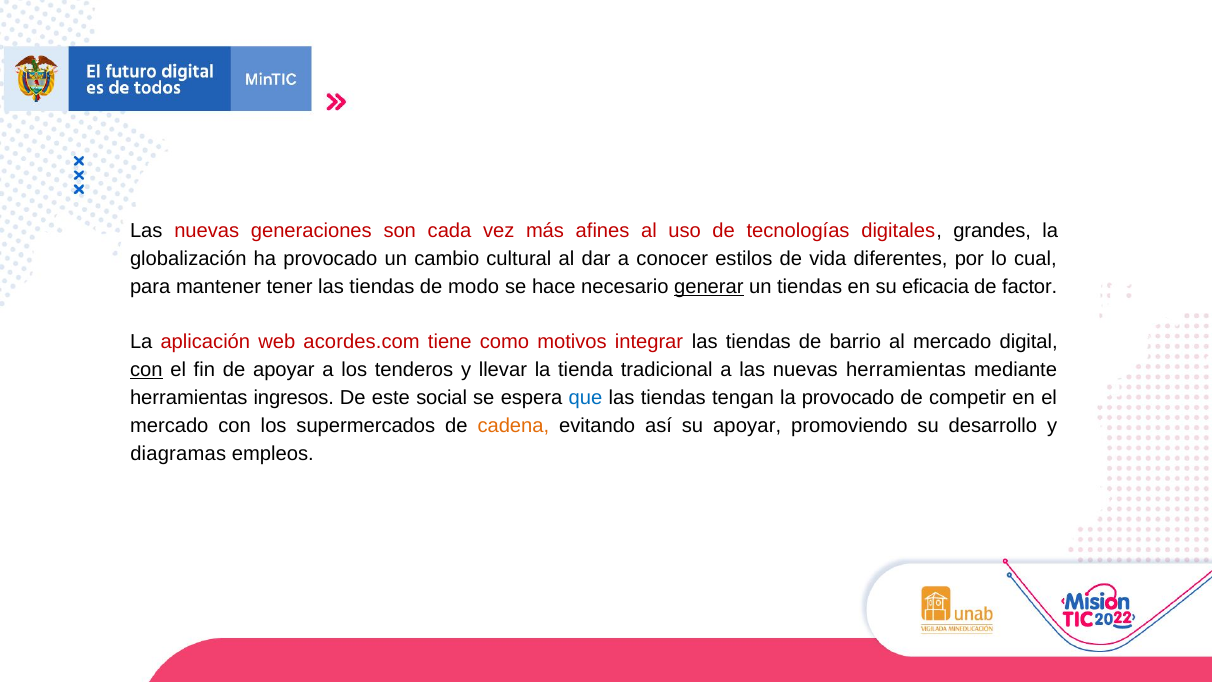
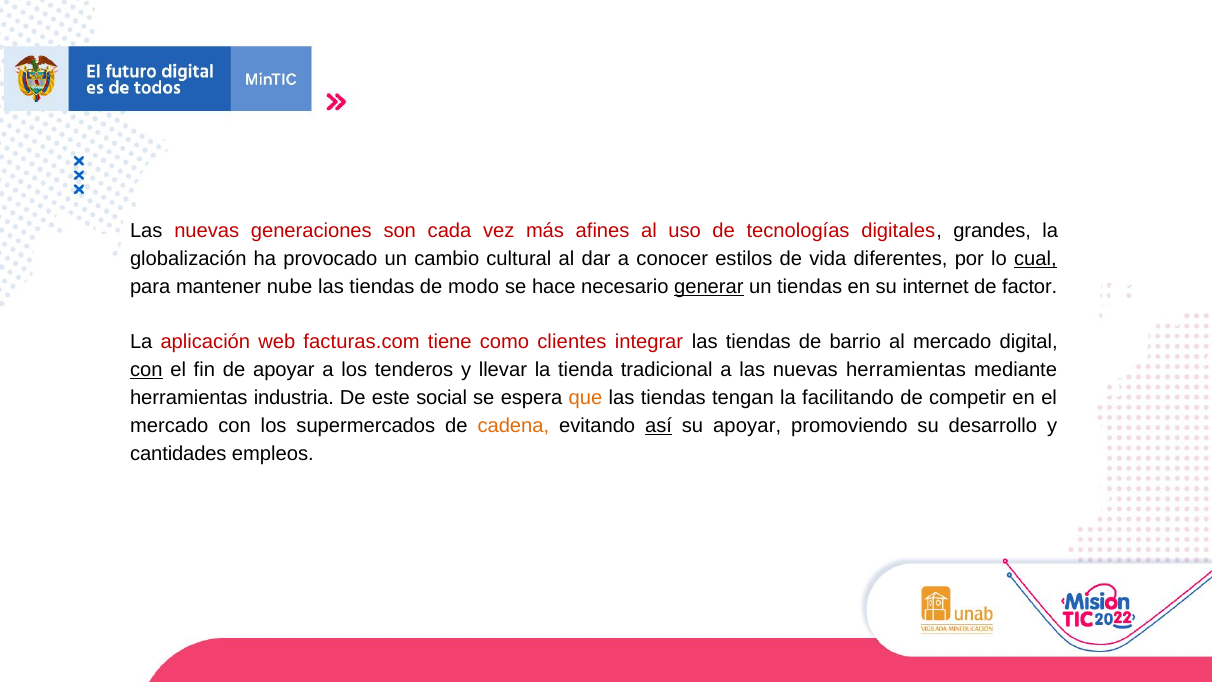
cual underline: none -> present
tener: tener -> nube
eficacia: eficacia -> internet
acordes.com: acordes.com -> facturas.com
motivos: motivos -> clientes
ingresos: ingresos -> industria
que colour: blue -> orange
la provocado: provocado -> facilitando
así underline: none -> present
diagramas: diagramas -> cantidades
